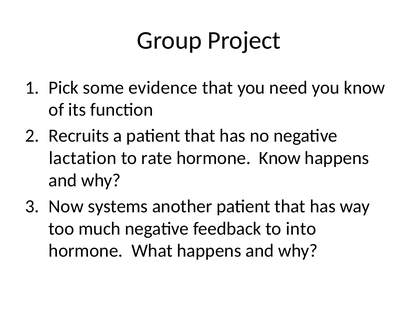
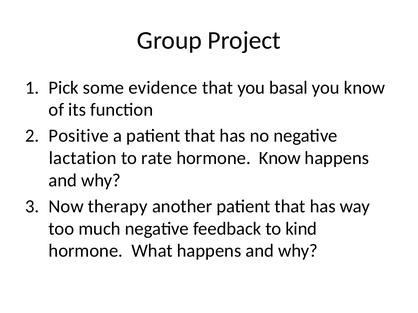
need: need -> basal
Recruits: Recruits -> Positive
systems: systems -> therapy
into: into -> kind
